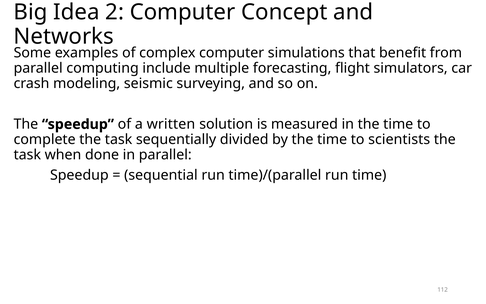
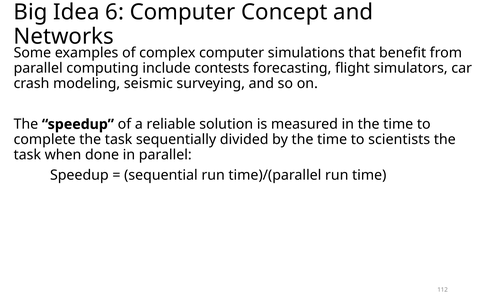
2: 2 -> 6
multiple: multiple -> contests
written: written -> reliable
